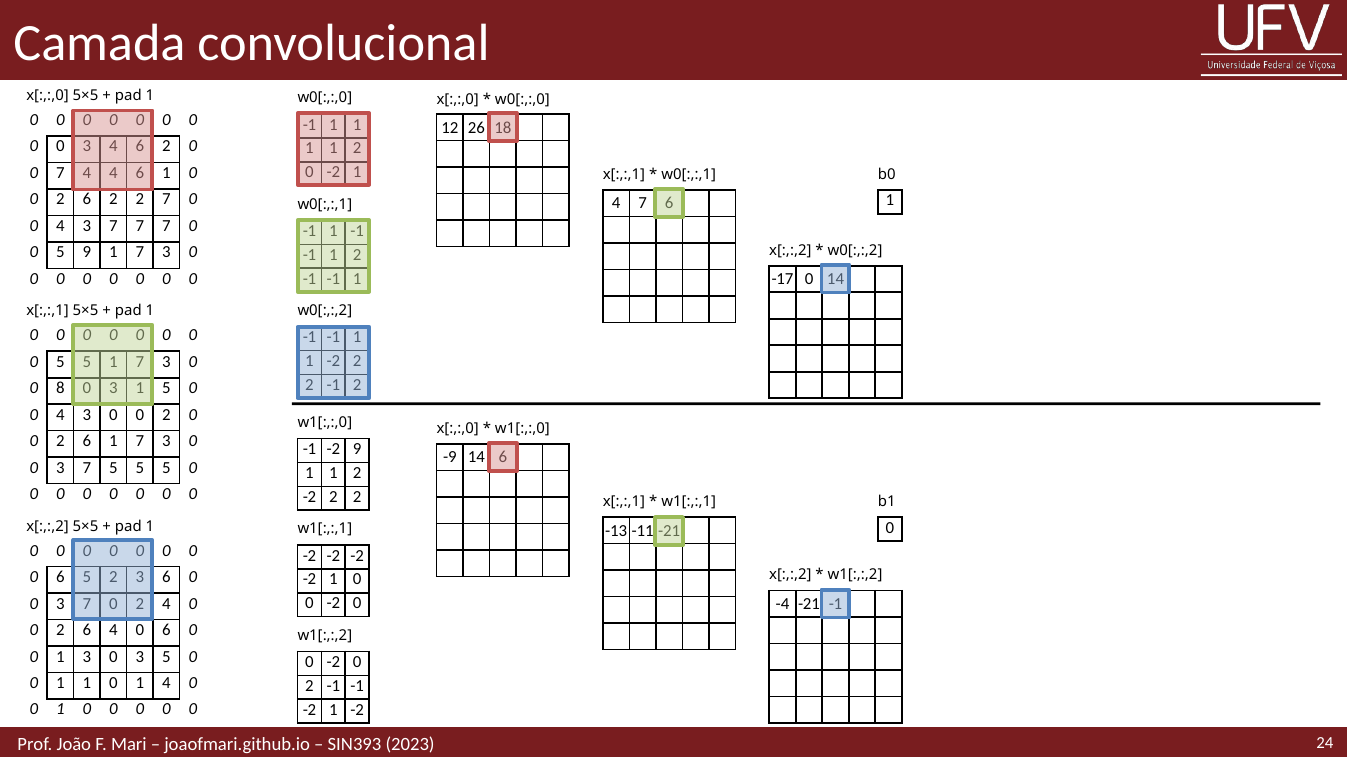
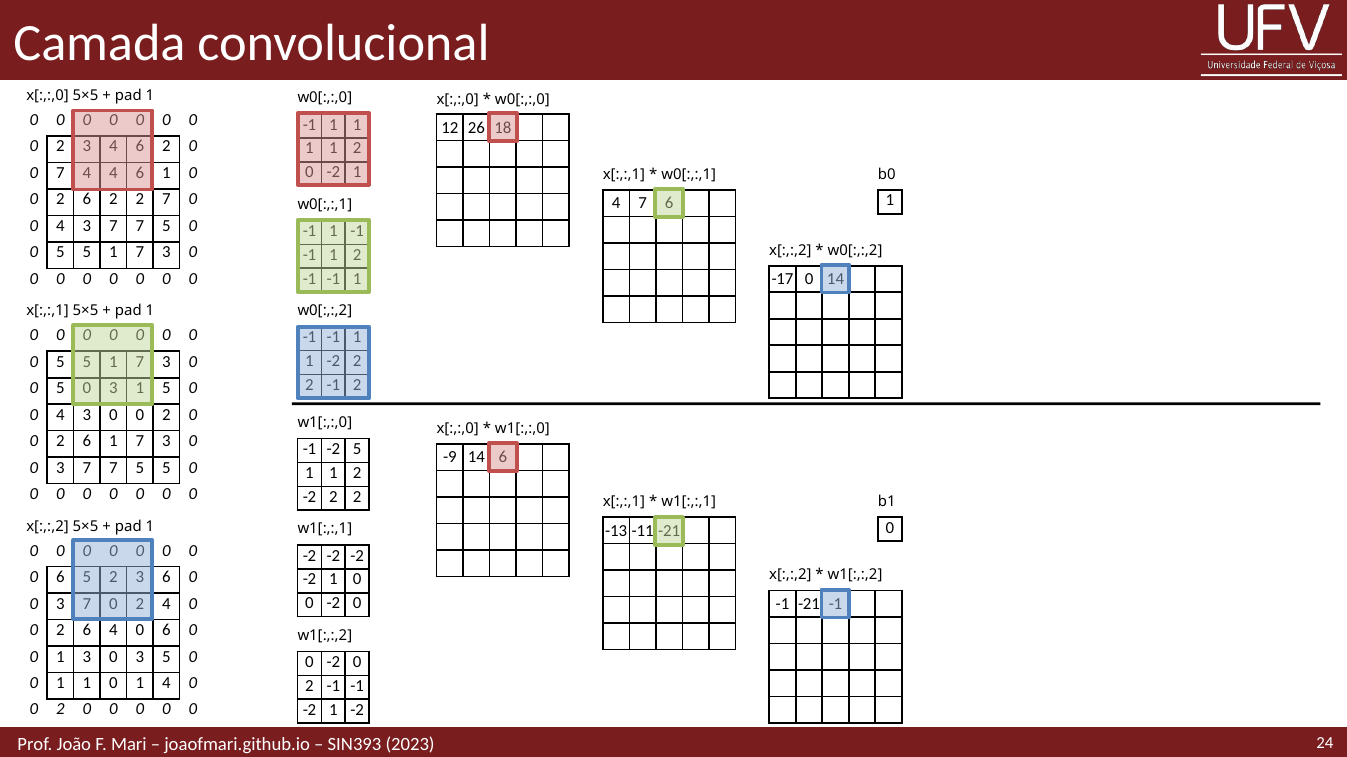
0 at (60, 146): 0 -> 2
7 at (166, 226): 7 -> 5
9 at (87, 252): 9 -> 5
8 at (60, 388): 8 -> 5
-2 9: 9 -> 5
0 3 7 5: 5 -> 7
-4 at (783, 605): -4 -> -1
1 at (60, 710): 1 -> 2
